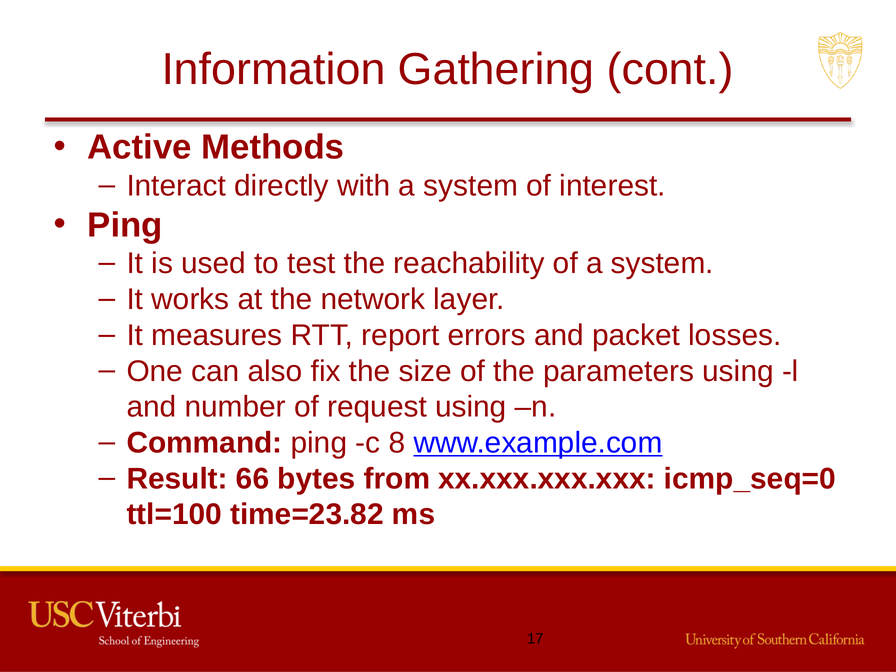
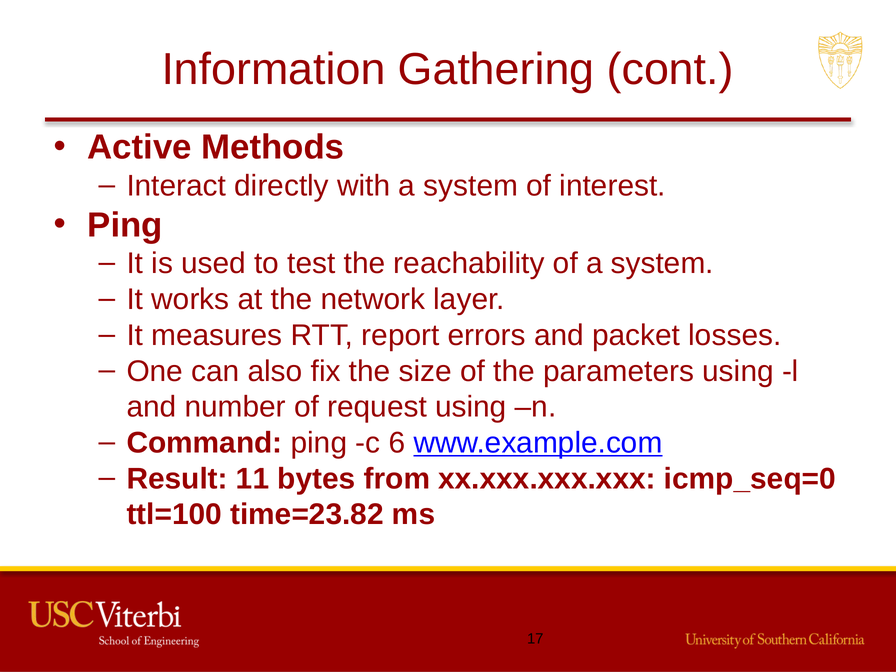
8: 8 -> 6
66: 66 -> 11
